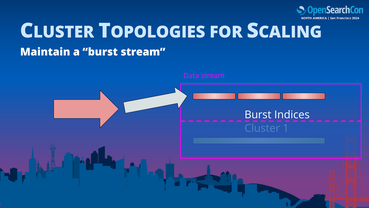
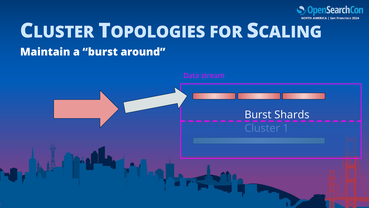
burst stream: stream -> around
Indices: Indices -> Shards
